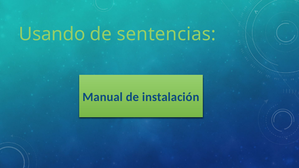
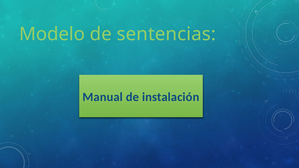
Usando: Usando -> Modelo
